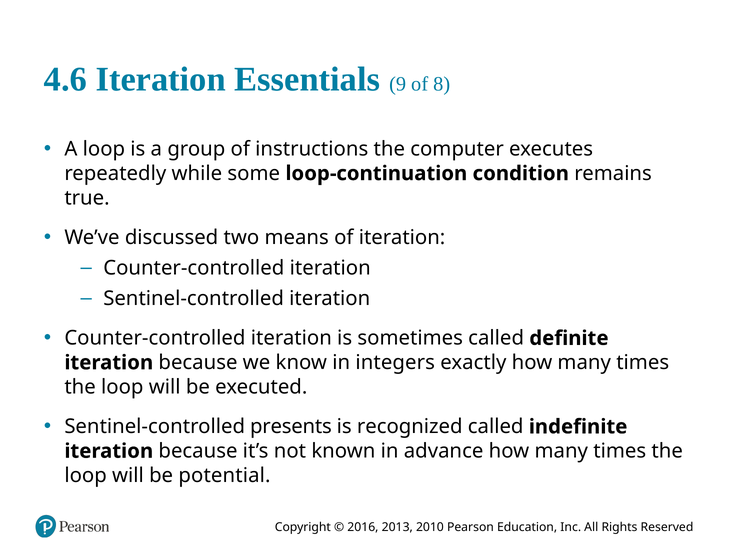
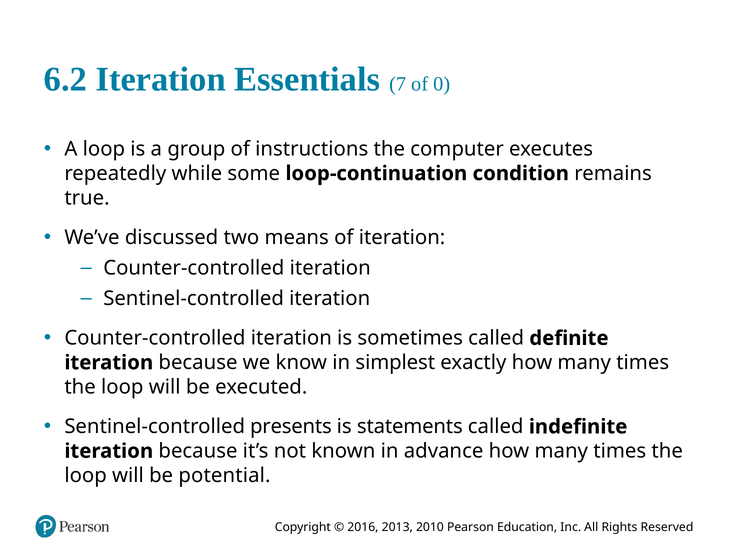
4.6: 4.6 -> 6.2
9: 9 -> 7
8: 8 -> 0
integers: integers -> simplest
recognized: recognized -> statements
